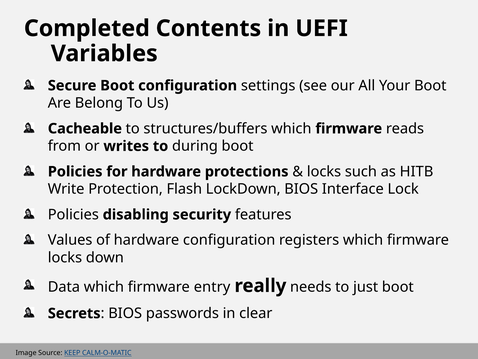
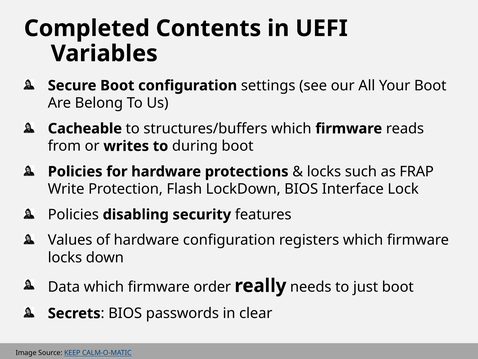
HITB: HITB -> FRAP
entry: entry -> order
